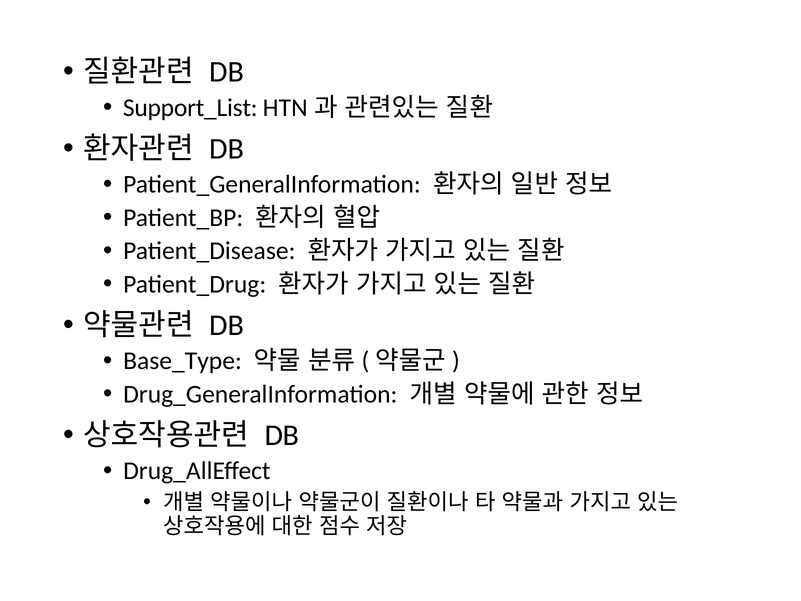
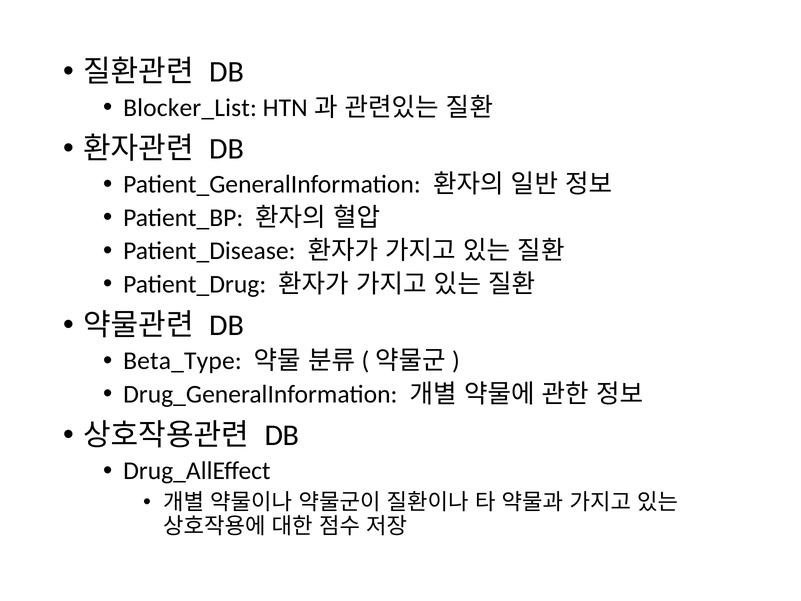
Support_List: Support_List -> Blocker_List
Base_Type: Base_Type -> Beta_Type
